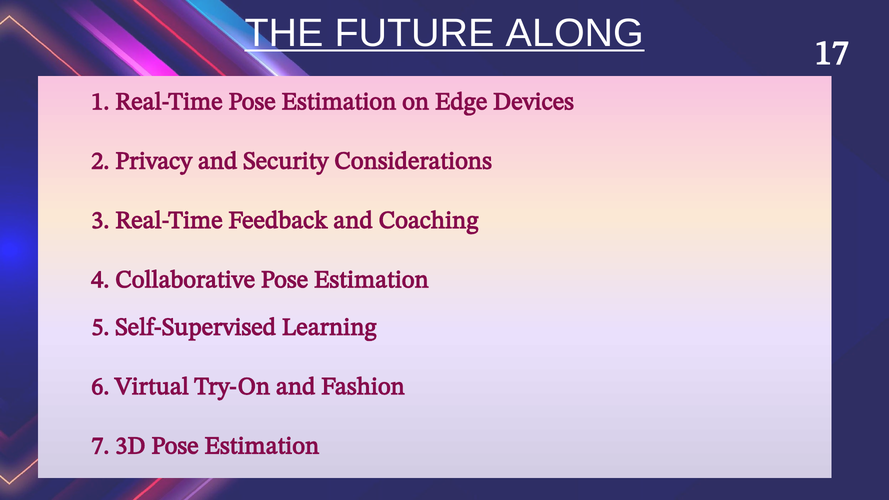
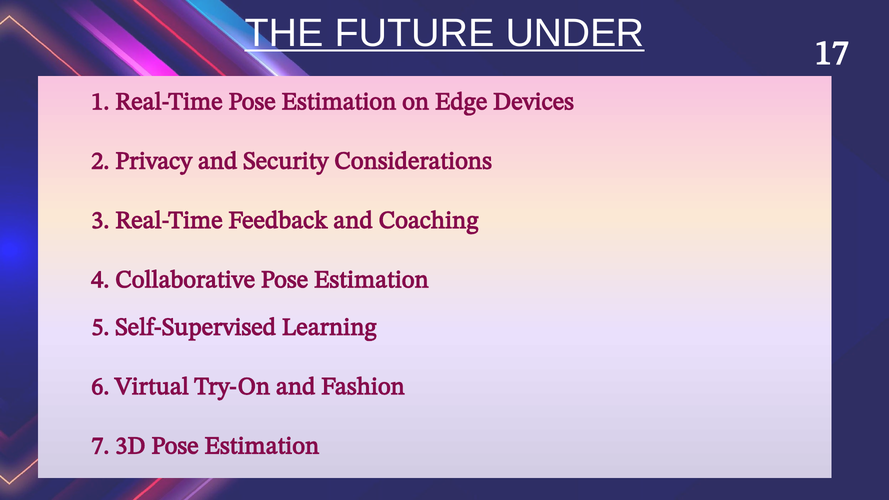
ALONG: ALONG -> UNDER
